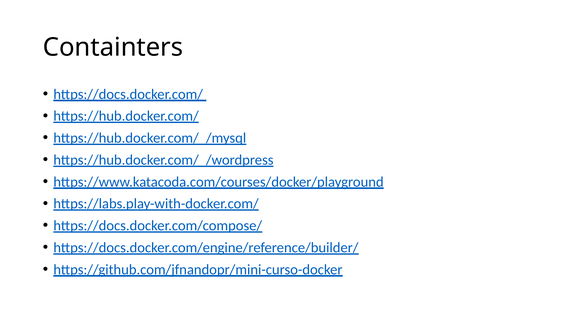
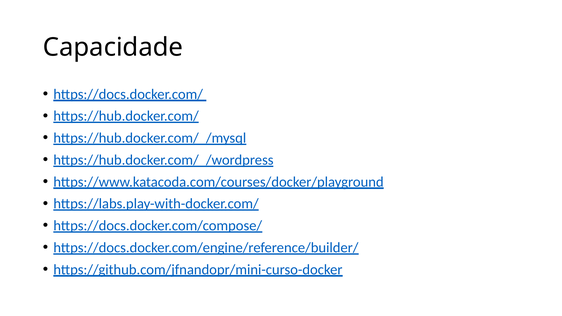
Containters: Containters -> Capacidade
